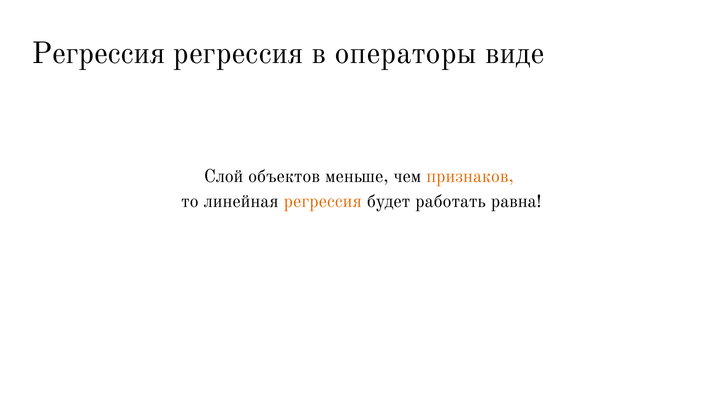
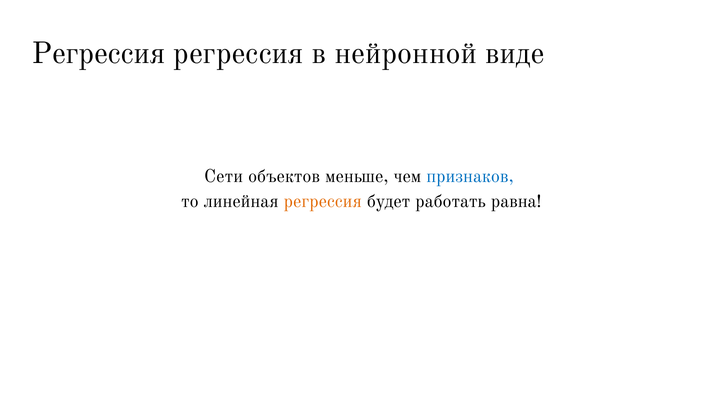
операторы: операторы -> нейронной
Слой: Слой -> Сети
признаков colour: orange -> blue
